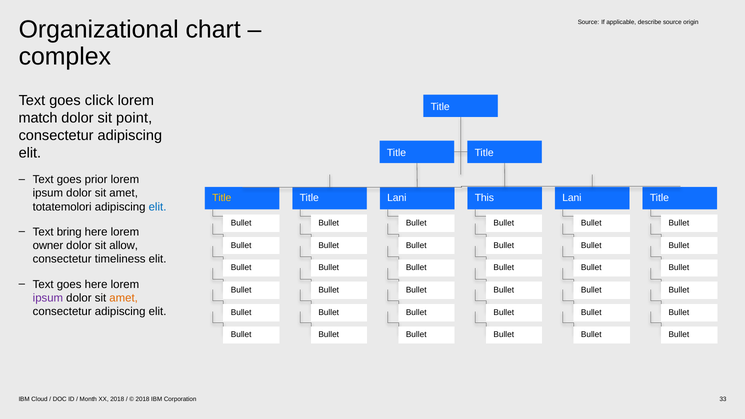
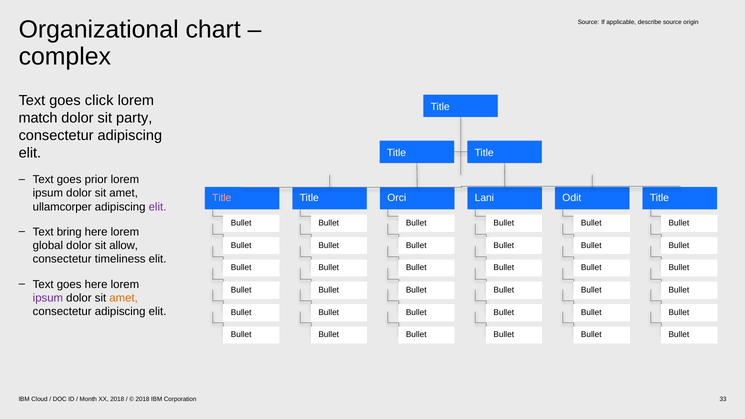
point: point -> party
Title at (222, 198) colour: yellow -> pink
Lani at (397, 198): Lani -> Orci
This: This -> Lani
Lani at (572, 198): Lani -> Odit
totatemolori: totatemolori -> ullamcorper
elit at (158, 207) colour: blue -> purple
owner: owner -> global
